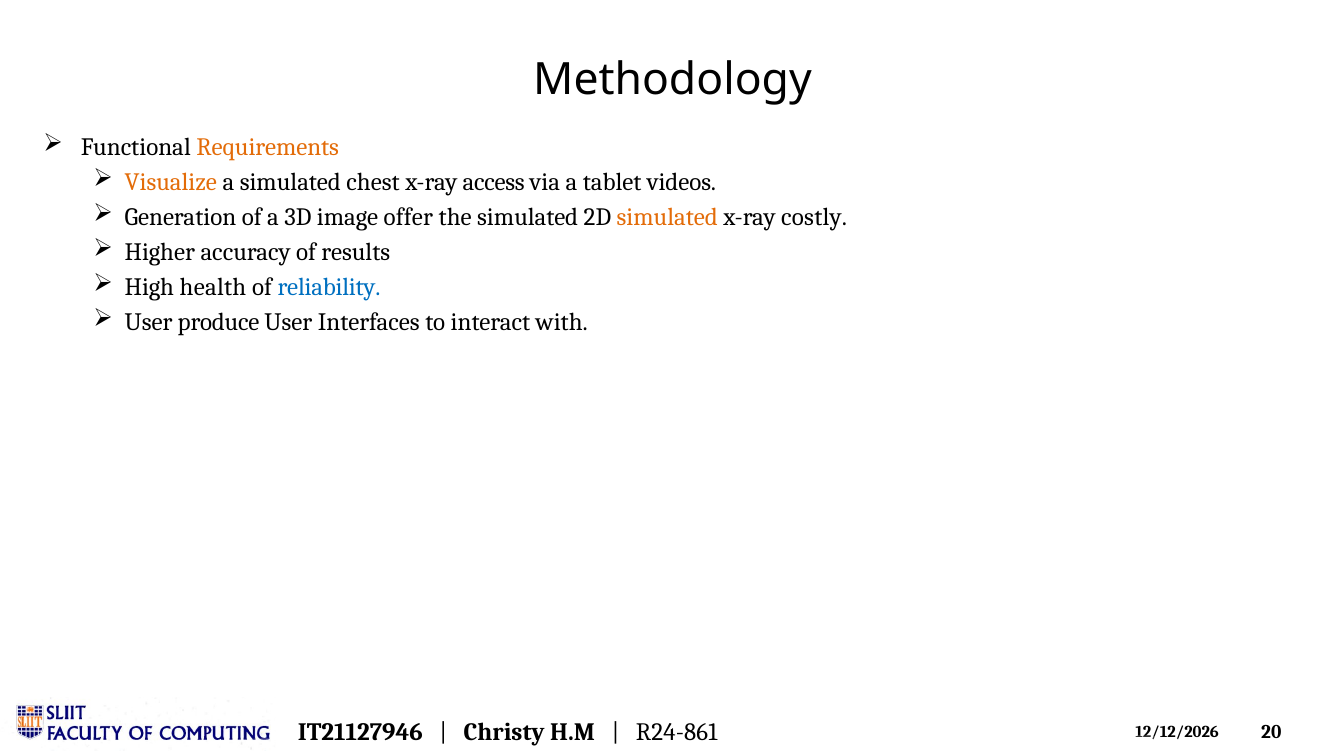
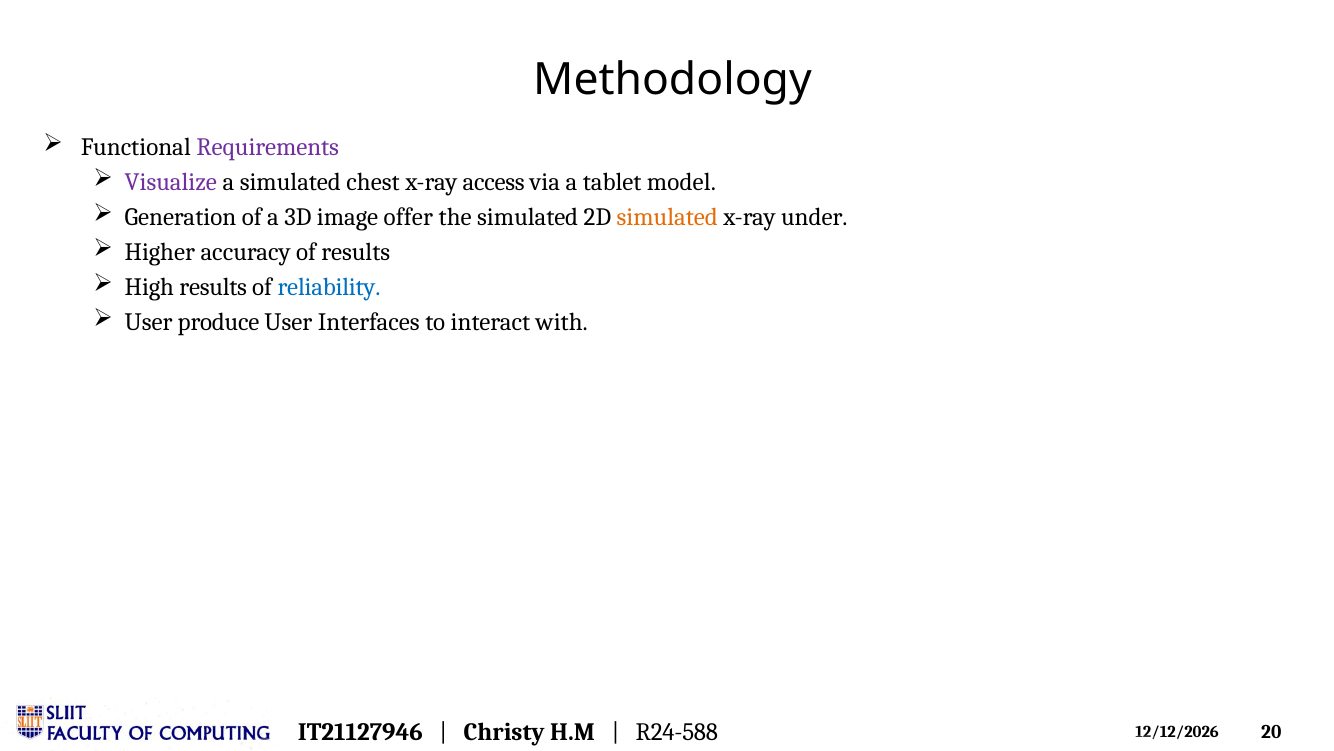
Requirements colour: orange -> purple
Visualize colour: orange -> purple
videos: videos -> model
costly: costly -> under
High health: health -> results
R24-861: R24-861 -> R24-588
